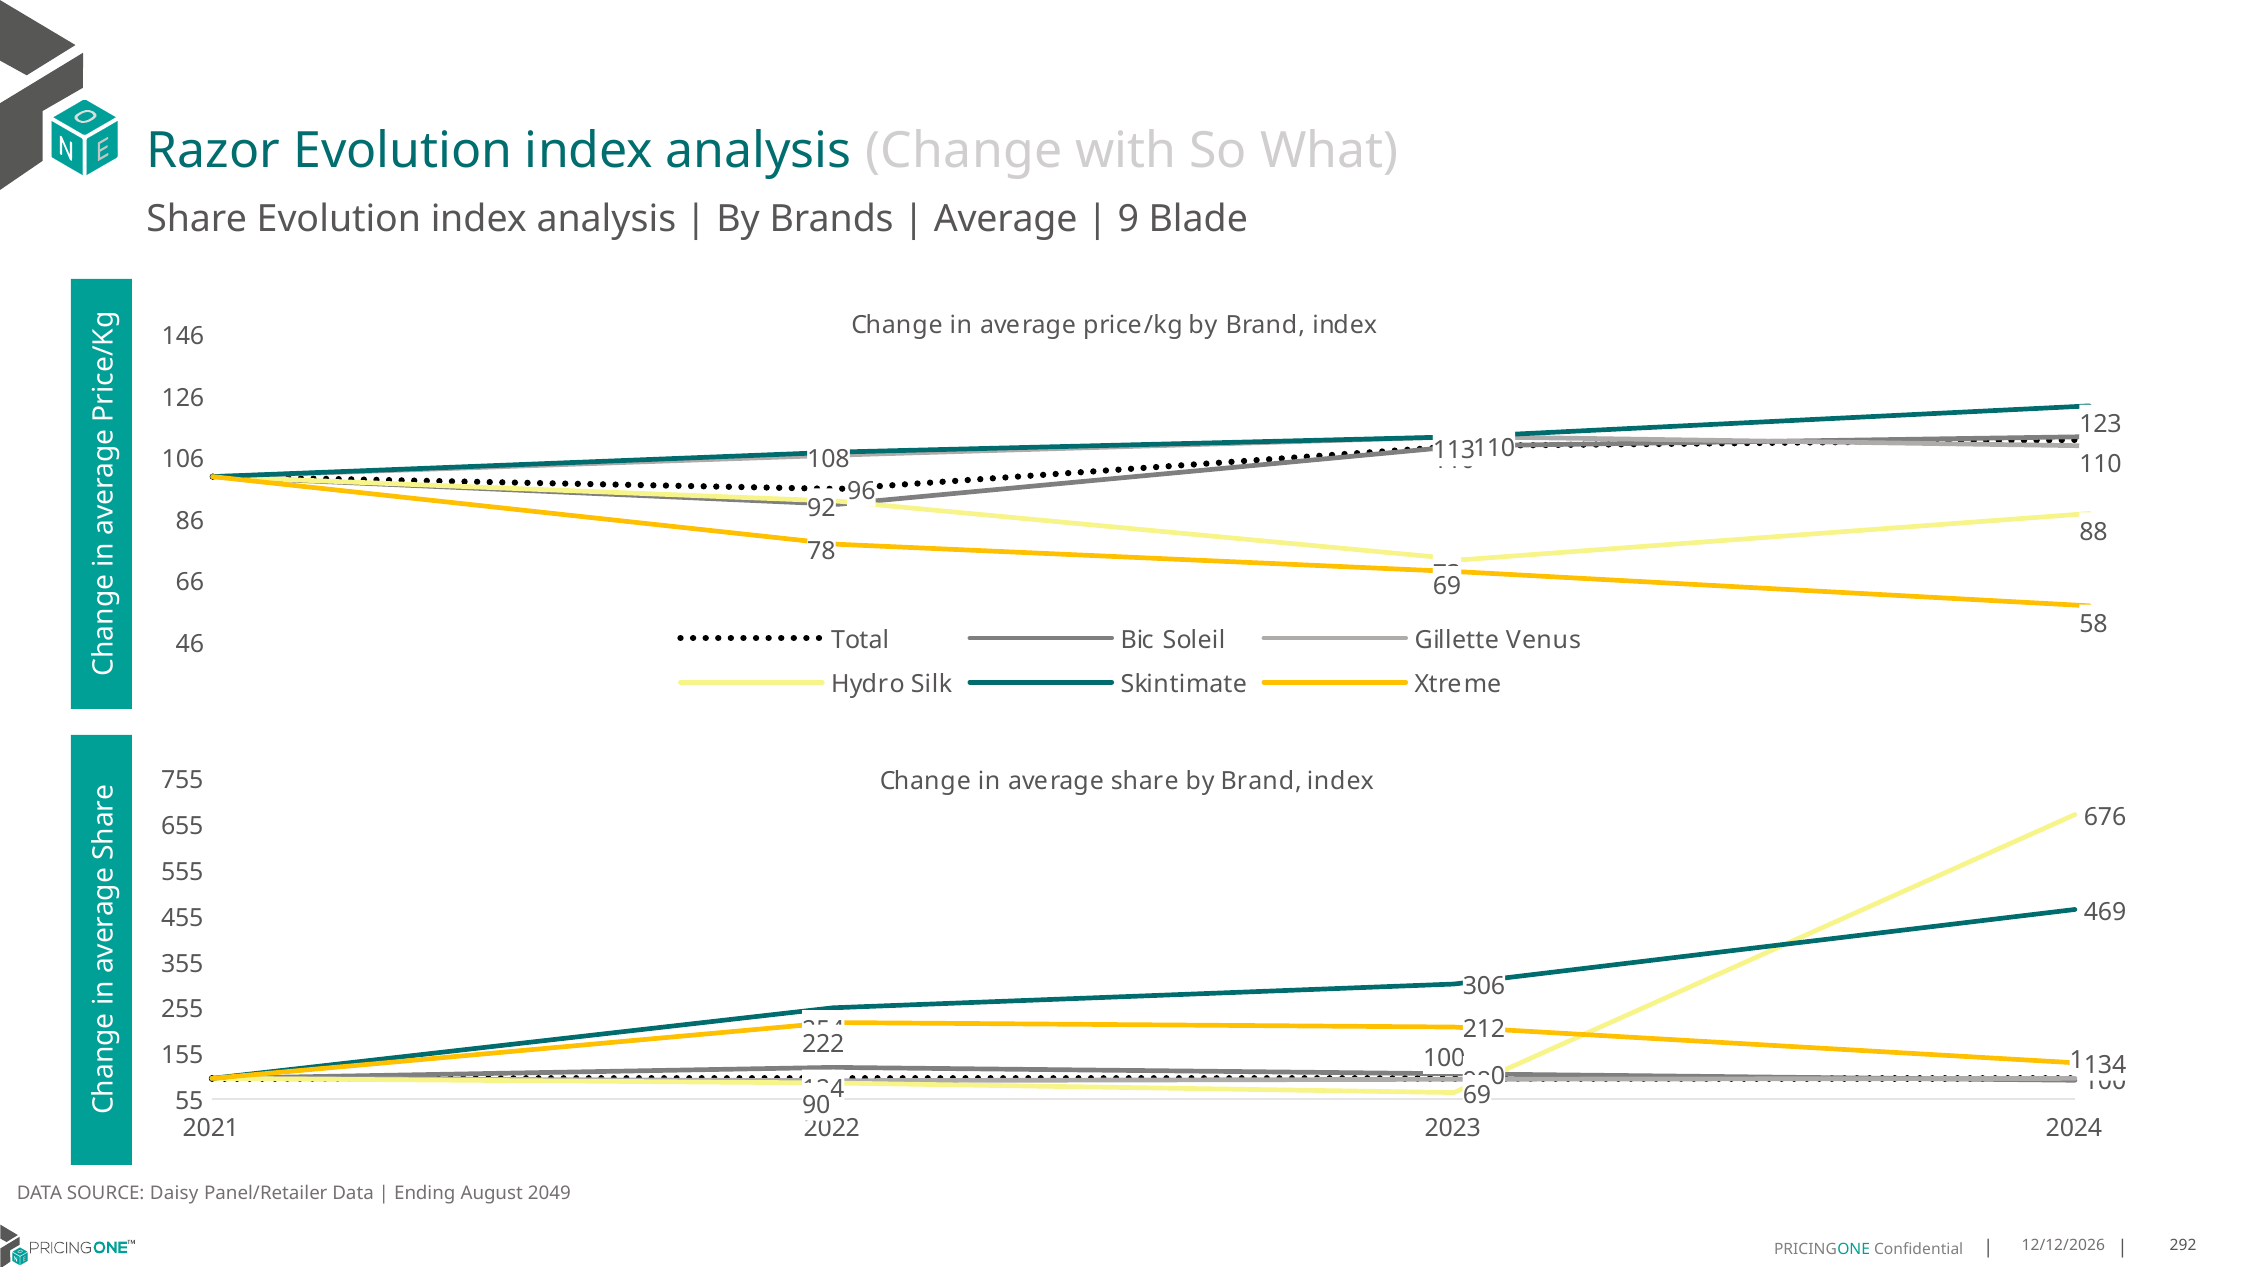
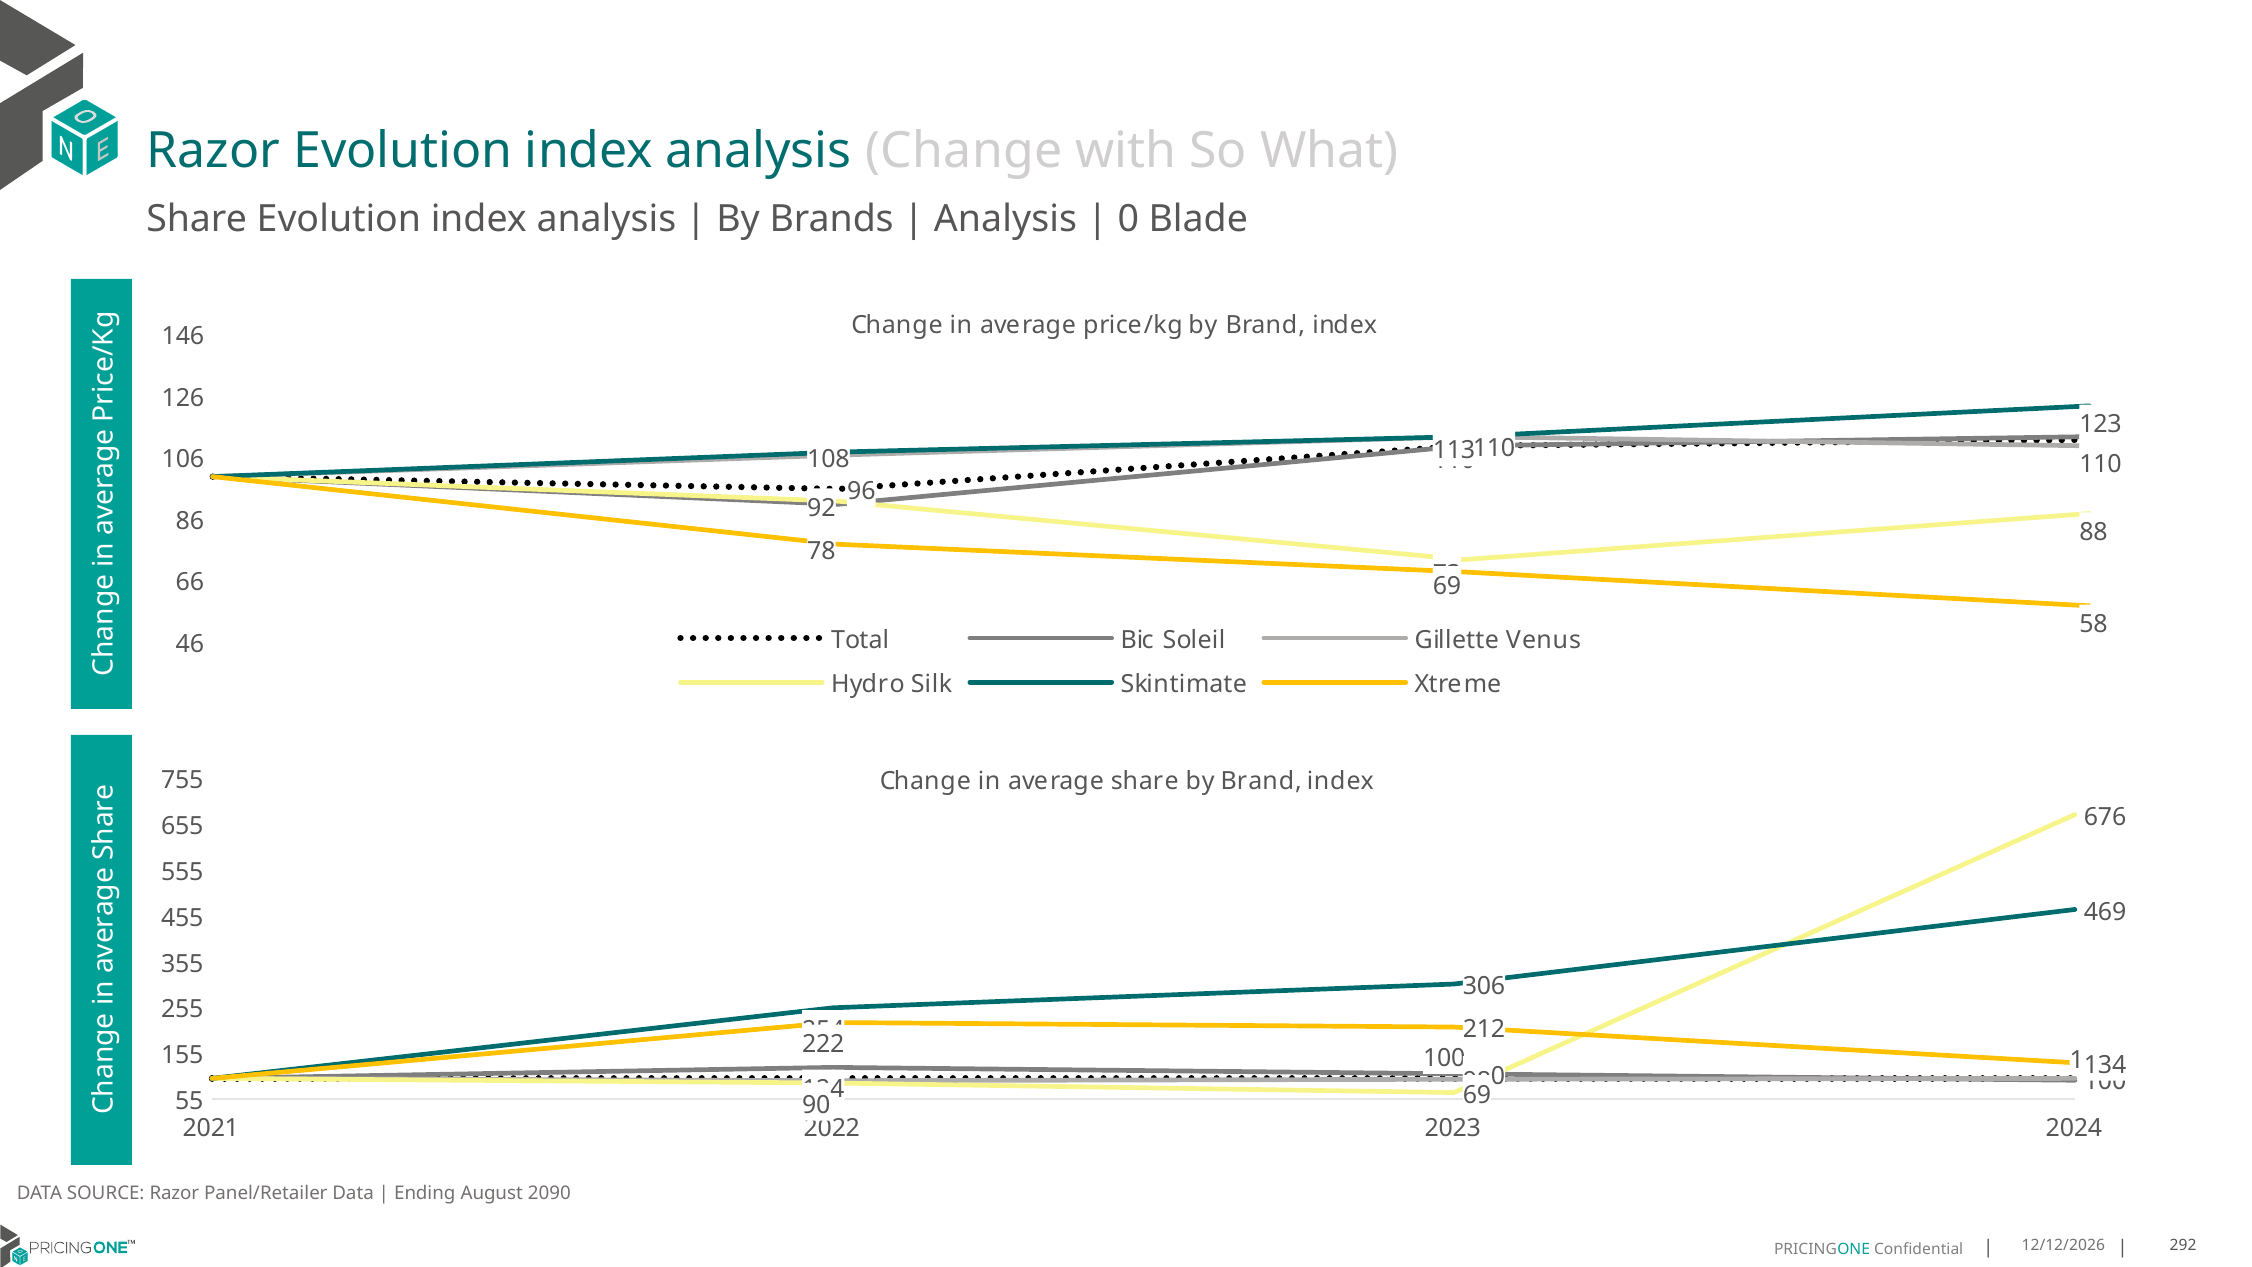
Average at (1006, 220): Average -> Analysis
9: 9 -> 0
SOURCE Daisy: Daisy -> Razor
2049: 2049 -> 2090
